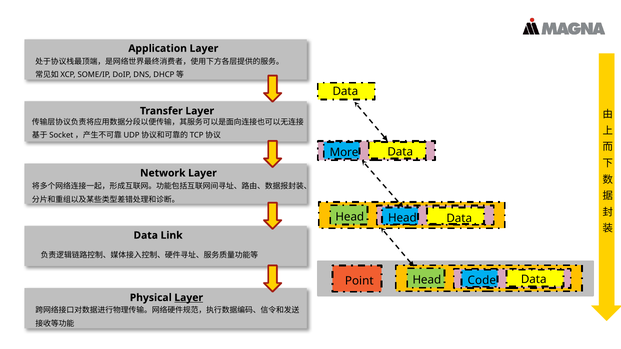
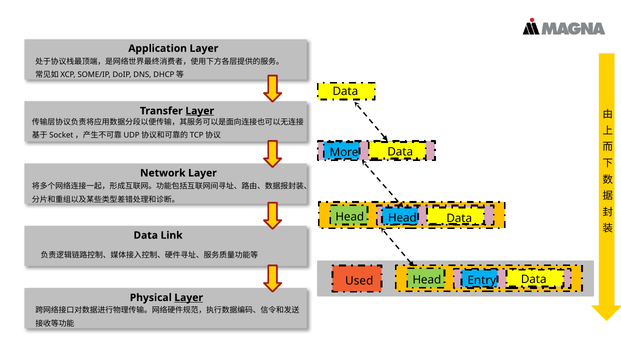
Layer at (200, 111) underline: none -> present
Code: Code -> Entry
Point: Point -> Used
